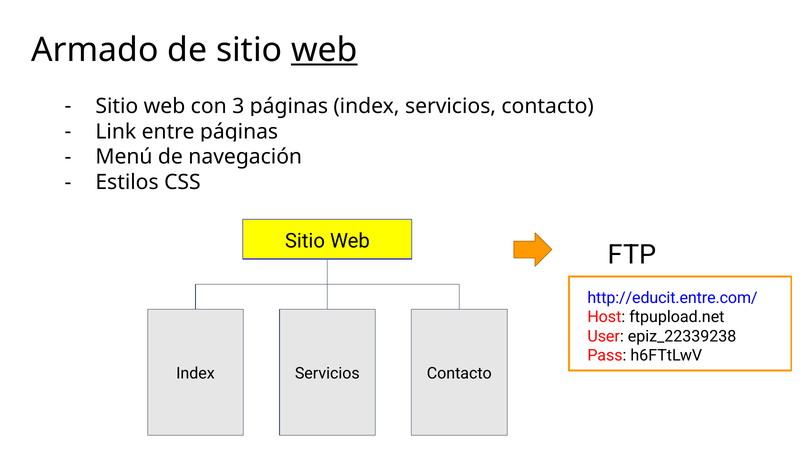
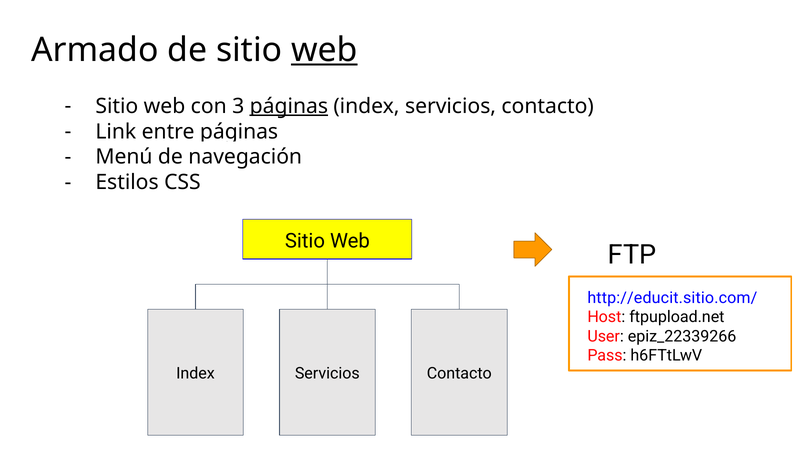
páginas at (289, 106) underline: none -> present
http://educit.entre.com/: http://educit.entre.com/ -> http://educit.sitio.com/
epiz_22339238: epiz_22339238 -> epiz_22339266
